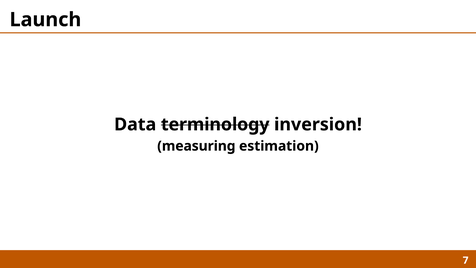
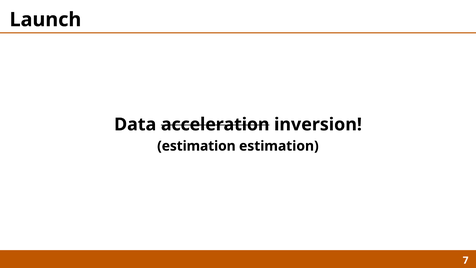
terminology: terminology -> acceleration
measuring at (196, 146): measuring -> estimation
